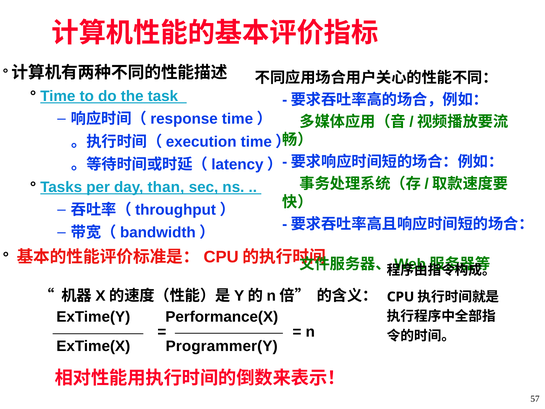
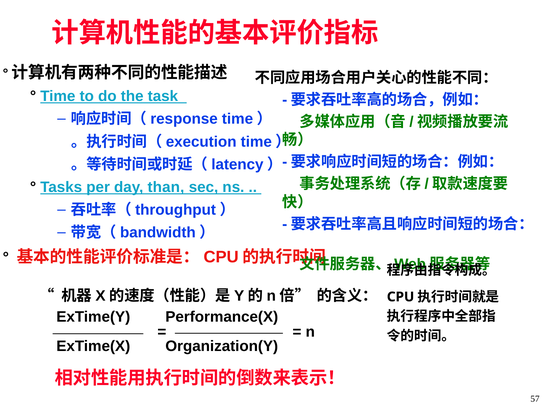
Programmer(Y: Programmer(Y -> Organization(Y
